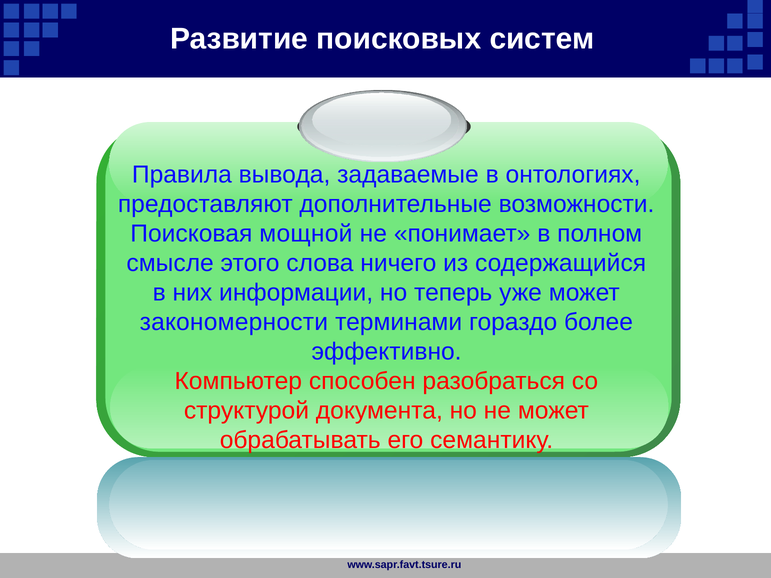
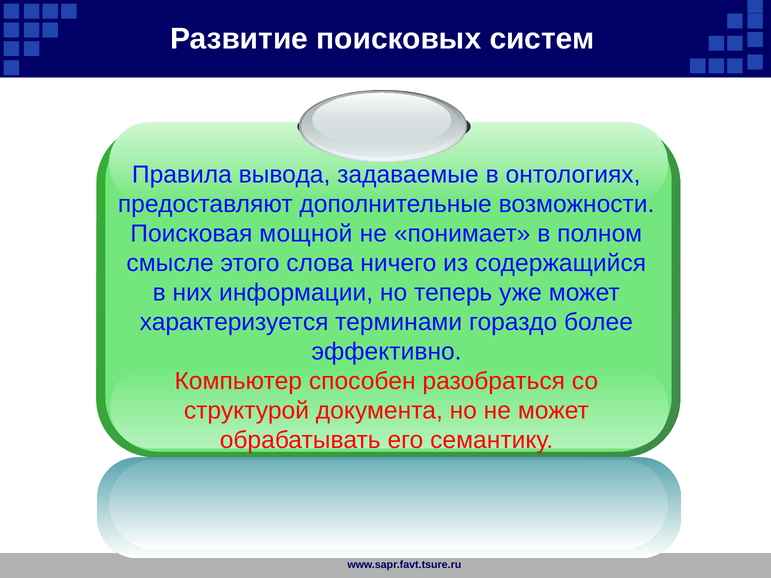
закономерности: закономерности -> характеризуется
